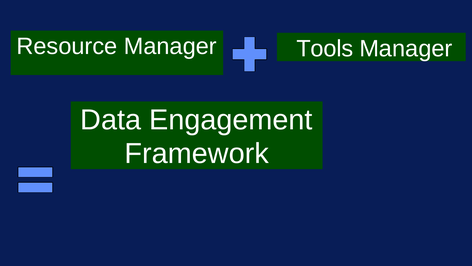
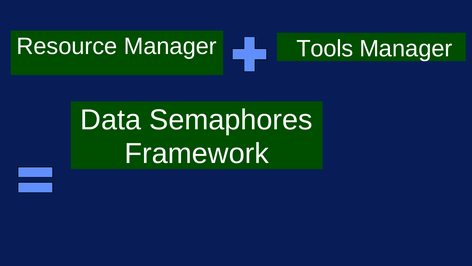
Engagement: Engagement -> Semaphores
